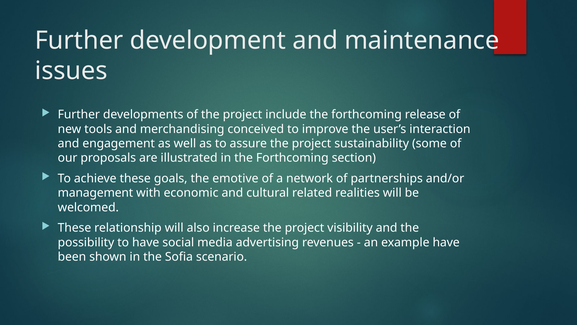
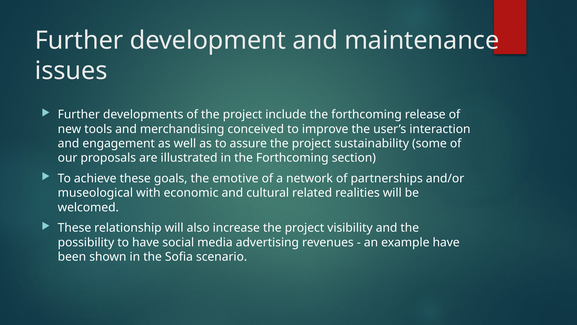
management: management -> museological
